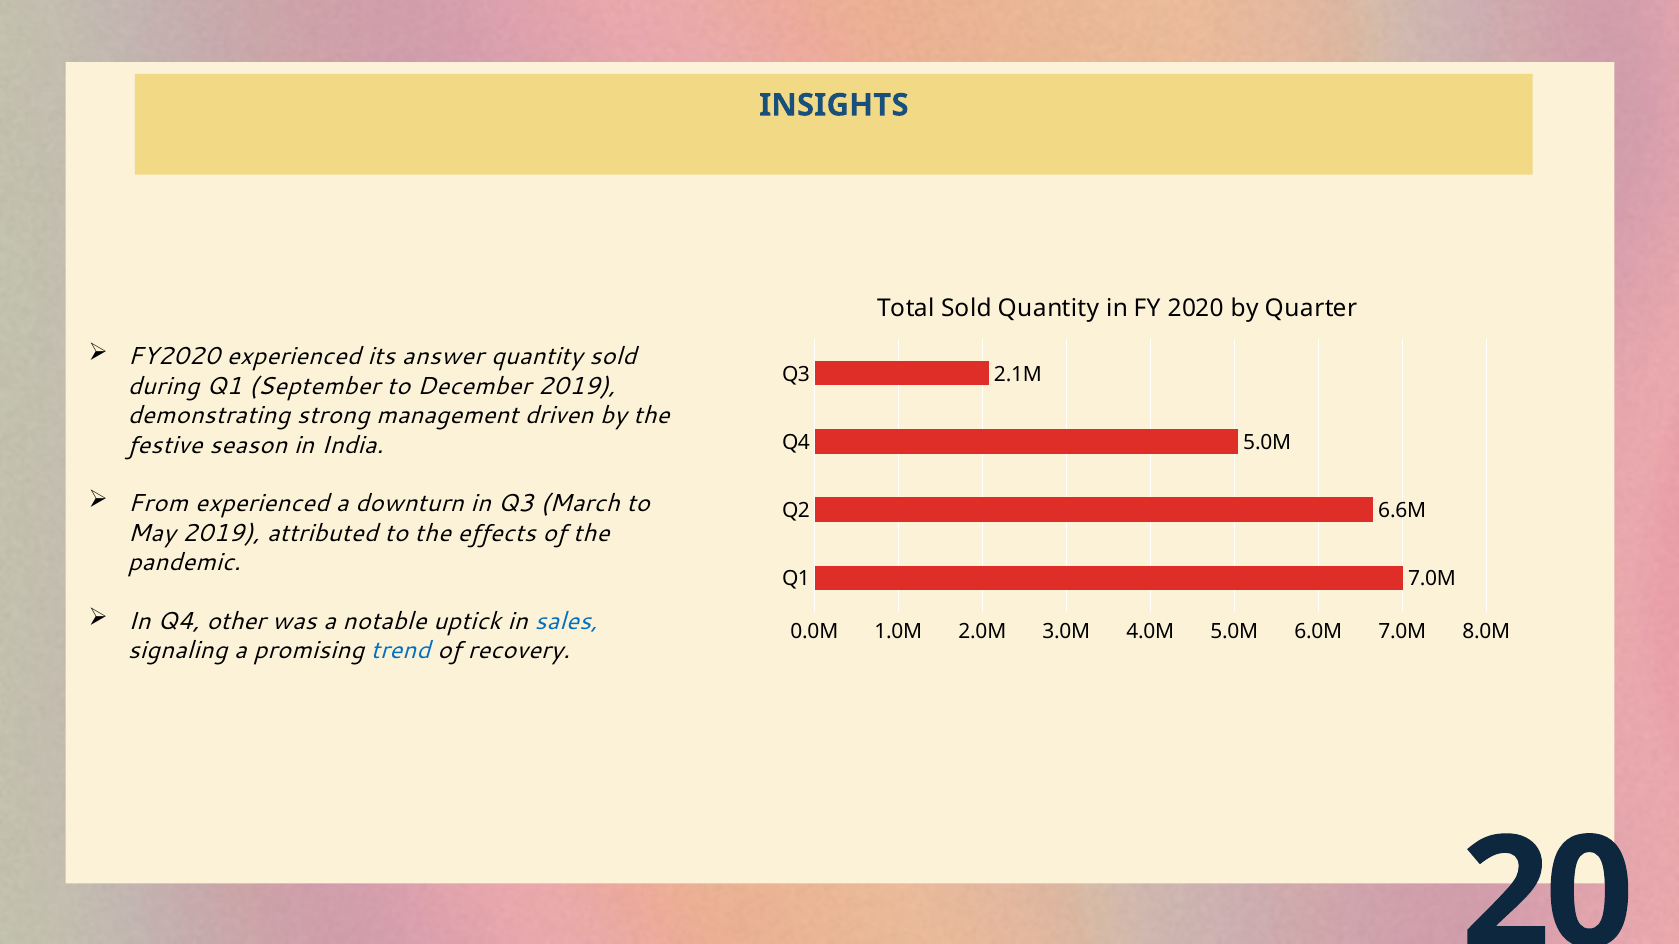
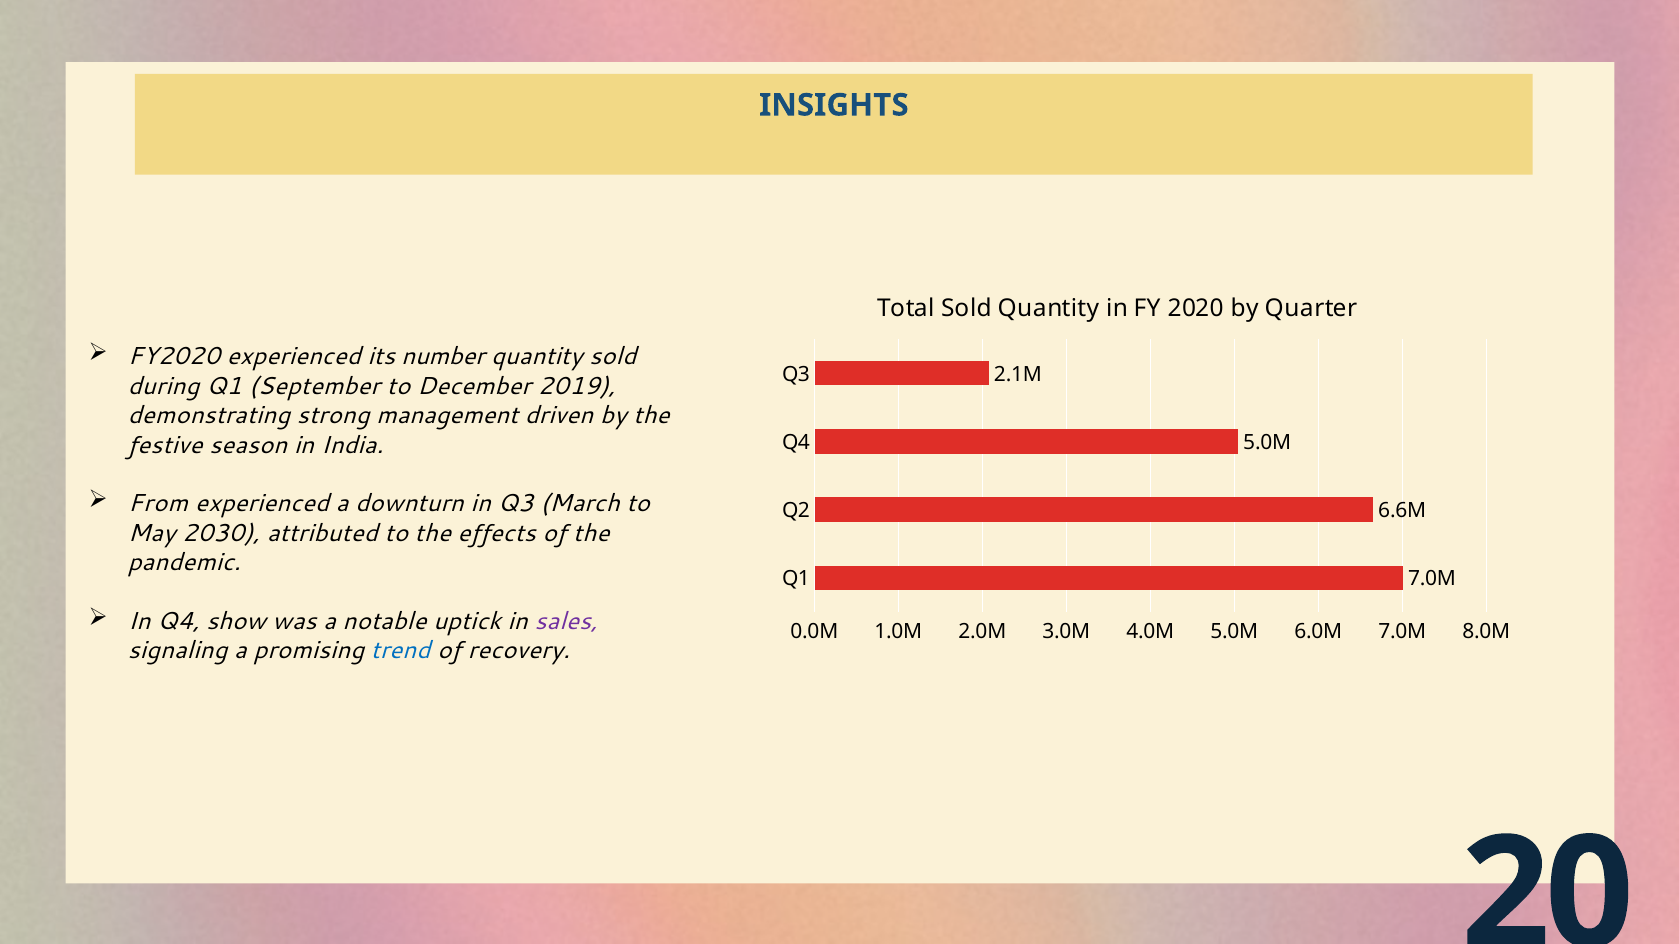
answer: answer -> number
May 2019: 2019 -> 2030
other: other -> show
sales colour: blue -> purple
